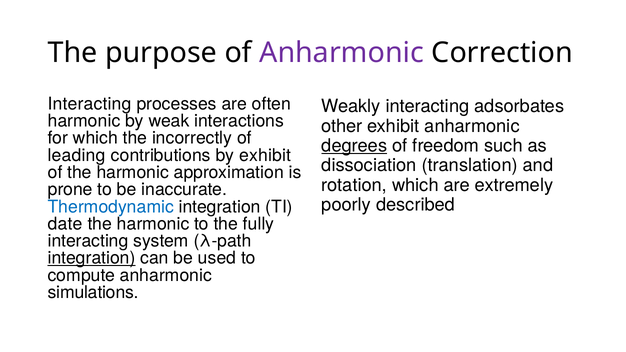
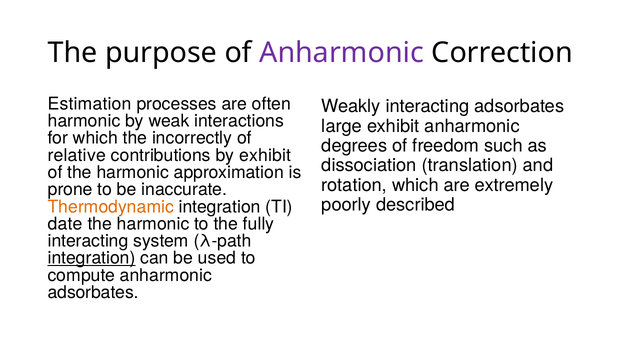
Interacting at (90, 104): Interacting -> Estimation
other: other -> large
degrees underline: present -> none
leading: leading -> relative
Thermodynamic colour: blue -> orange
simulations at (93, 292): simulations -> adsorbates
